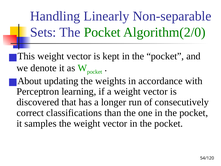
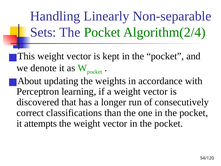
Algorithm(2/0: Algorithm(2/0 -> Algorithm(2/4
samples: samples -> attempts
